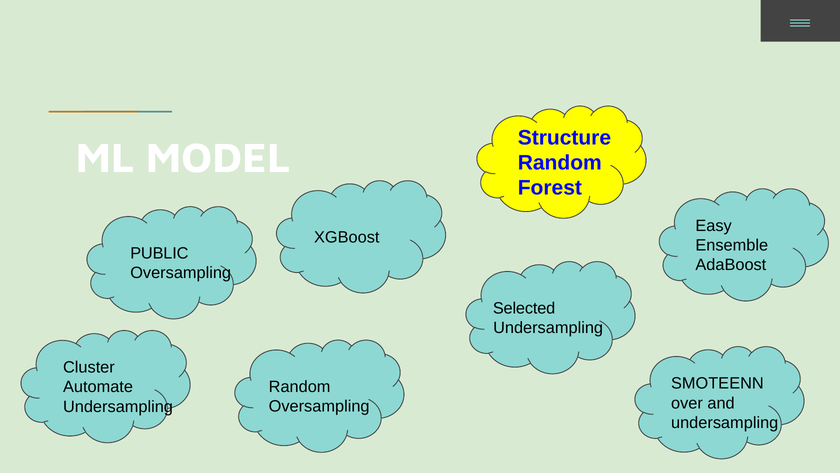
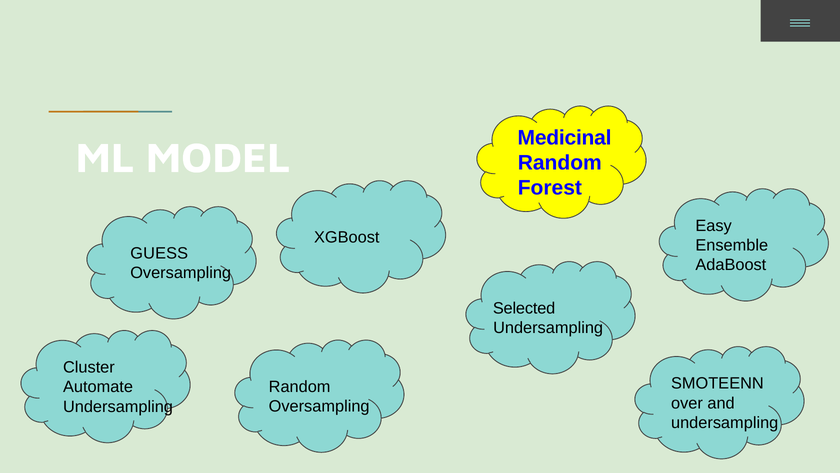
Structure: Structure -> Medicinal
PUBLIC: PUBLIC -> GUESS
